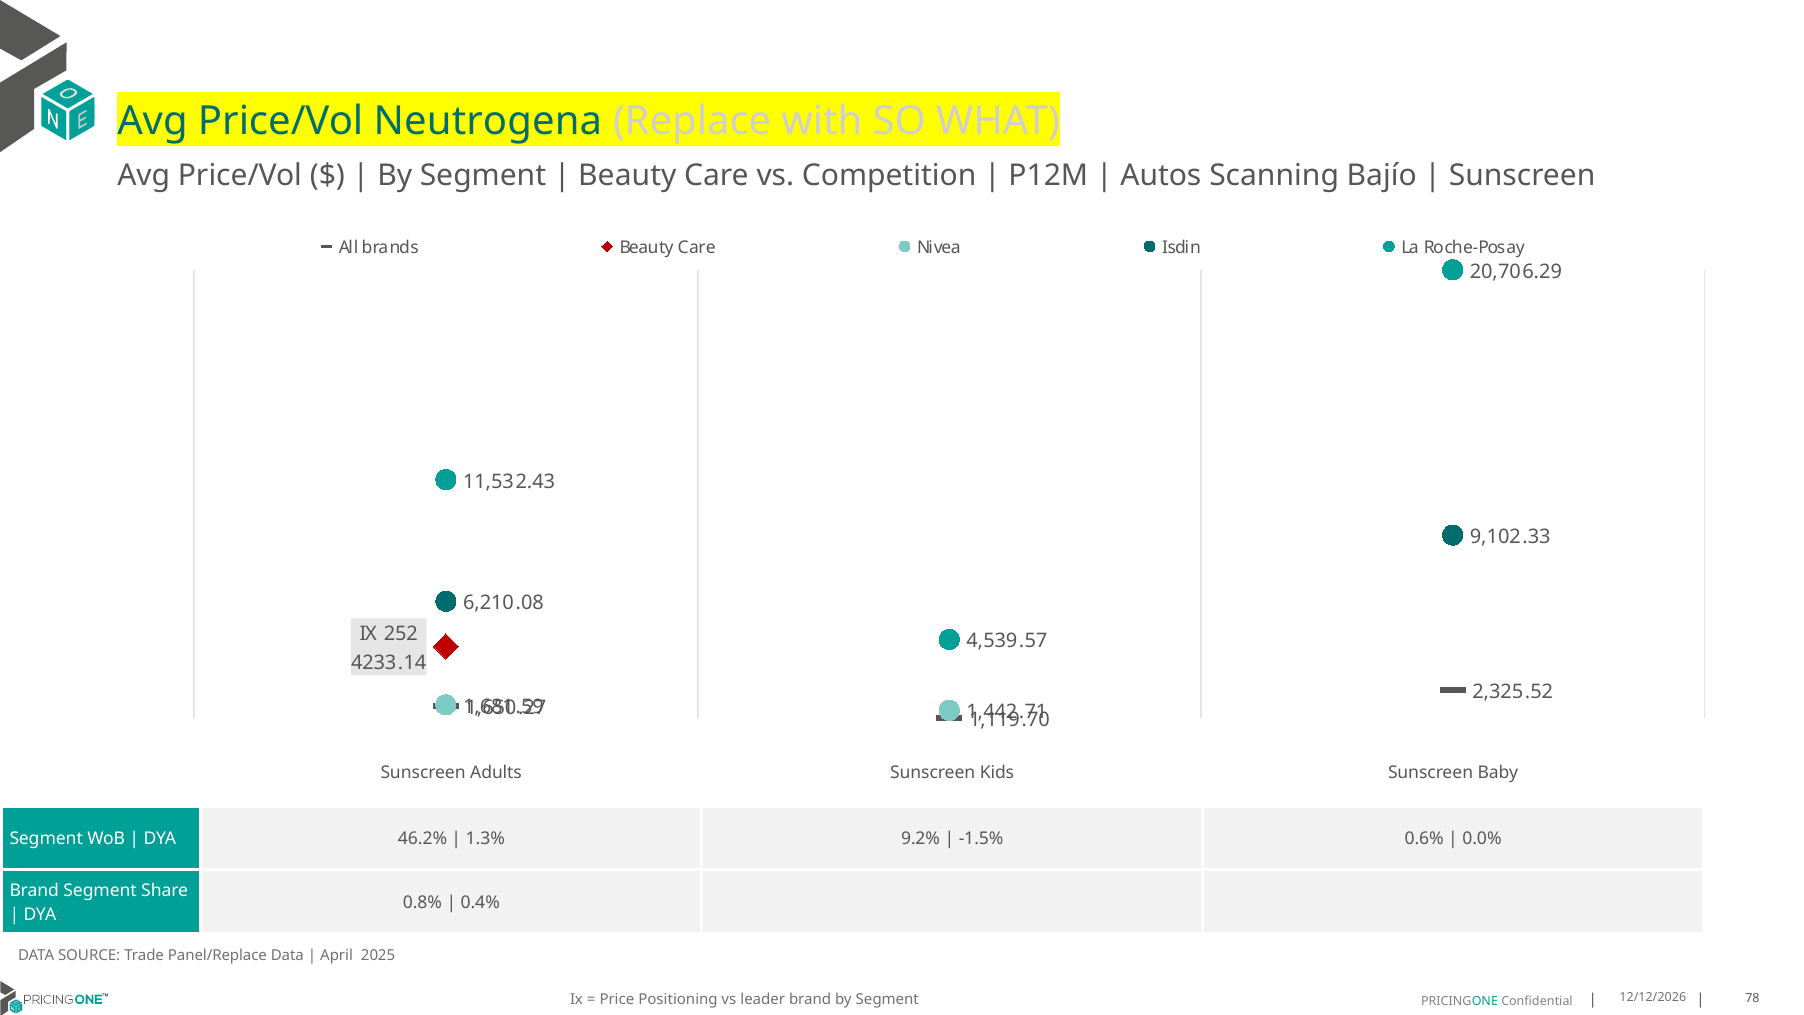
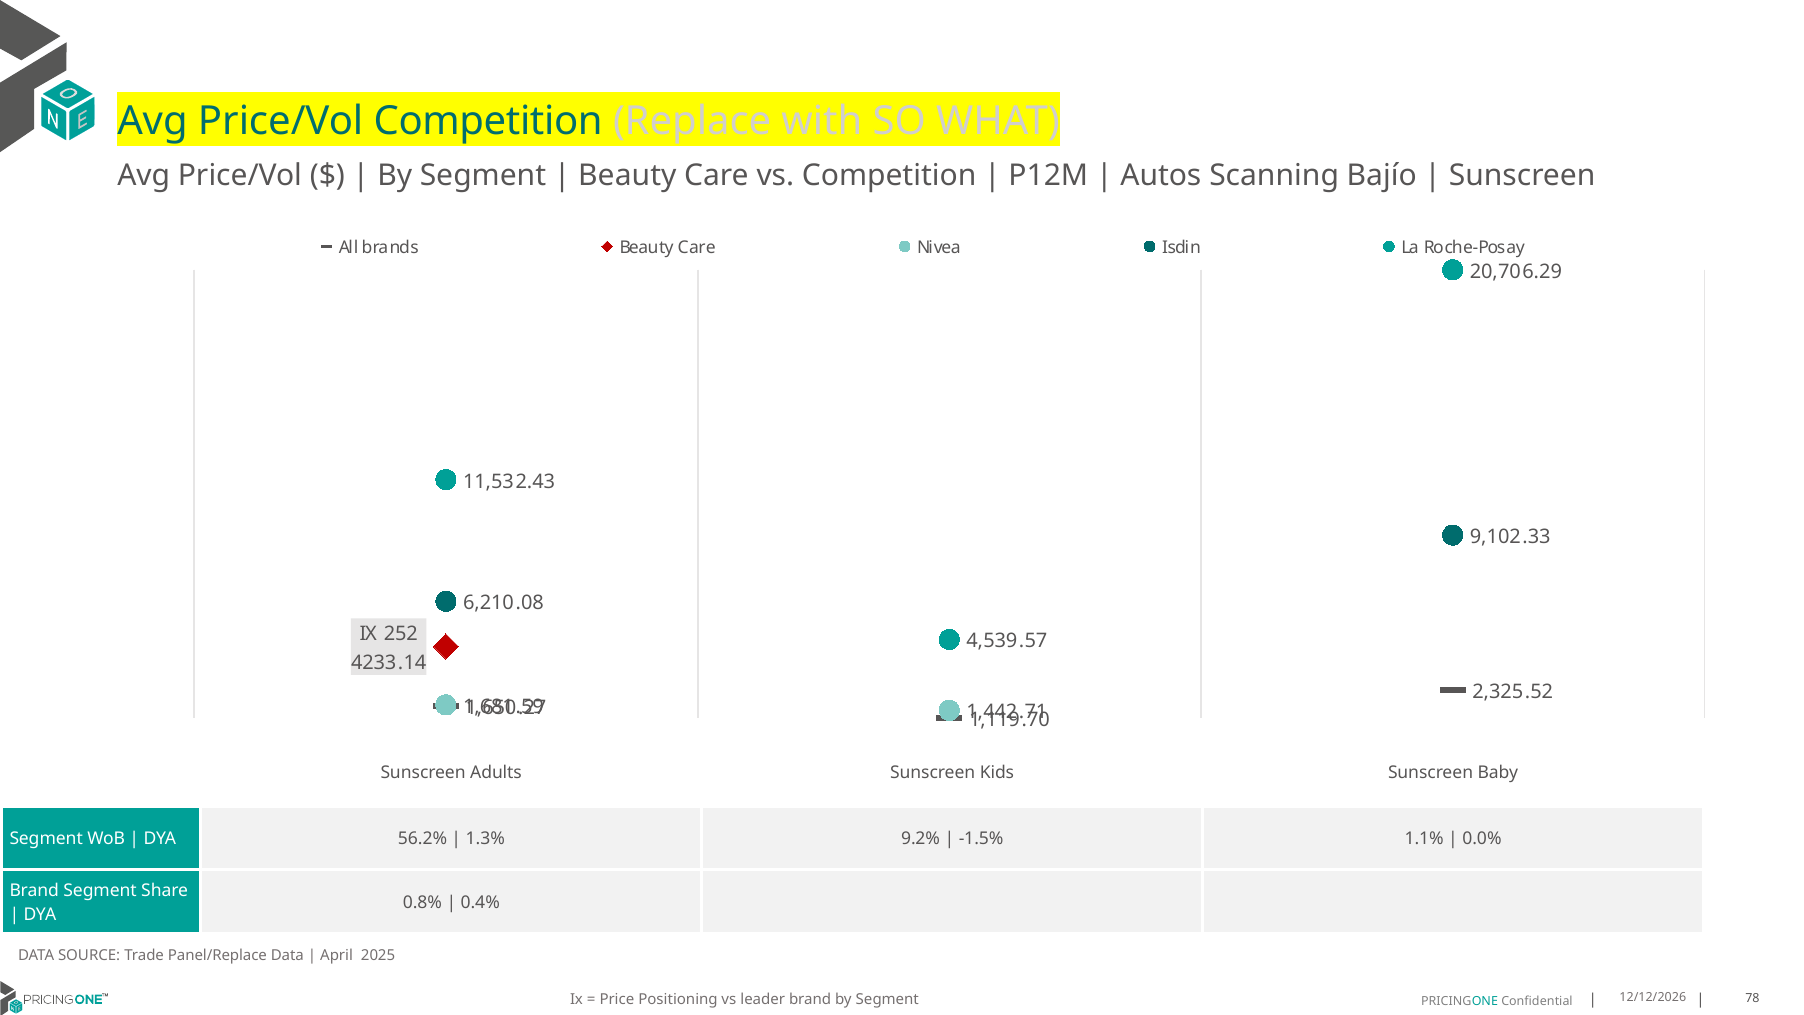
Price/Vol Neutrogena: Neutrogena -> Competition
46.2%: 46.2% -> 56.2%
0.6%: 0.6% -> 1.1%
